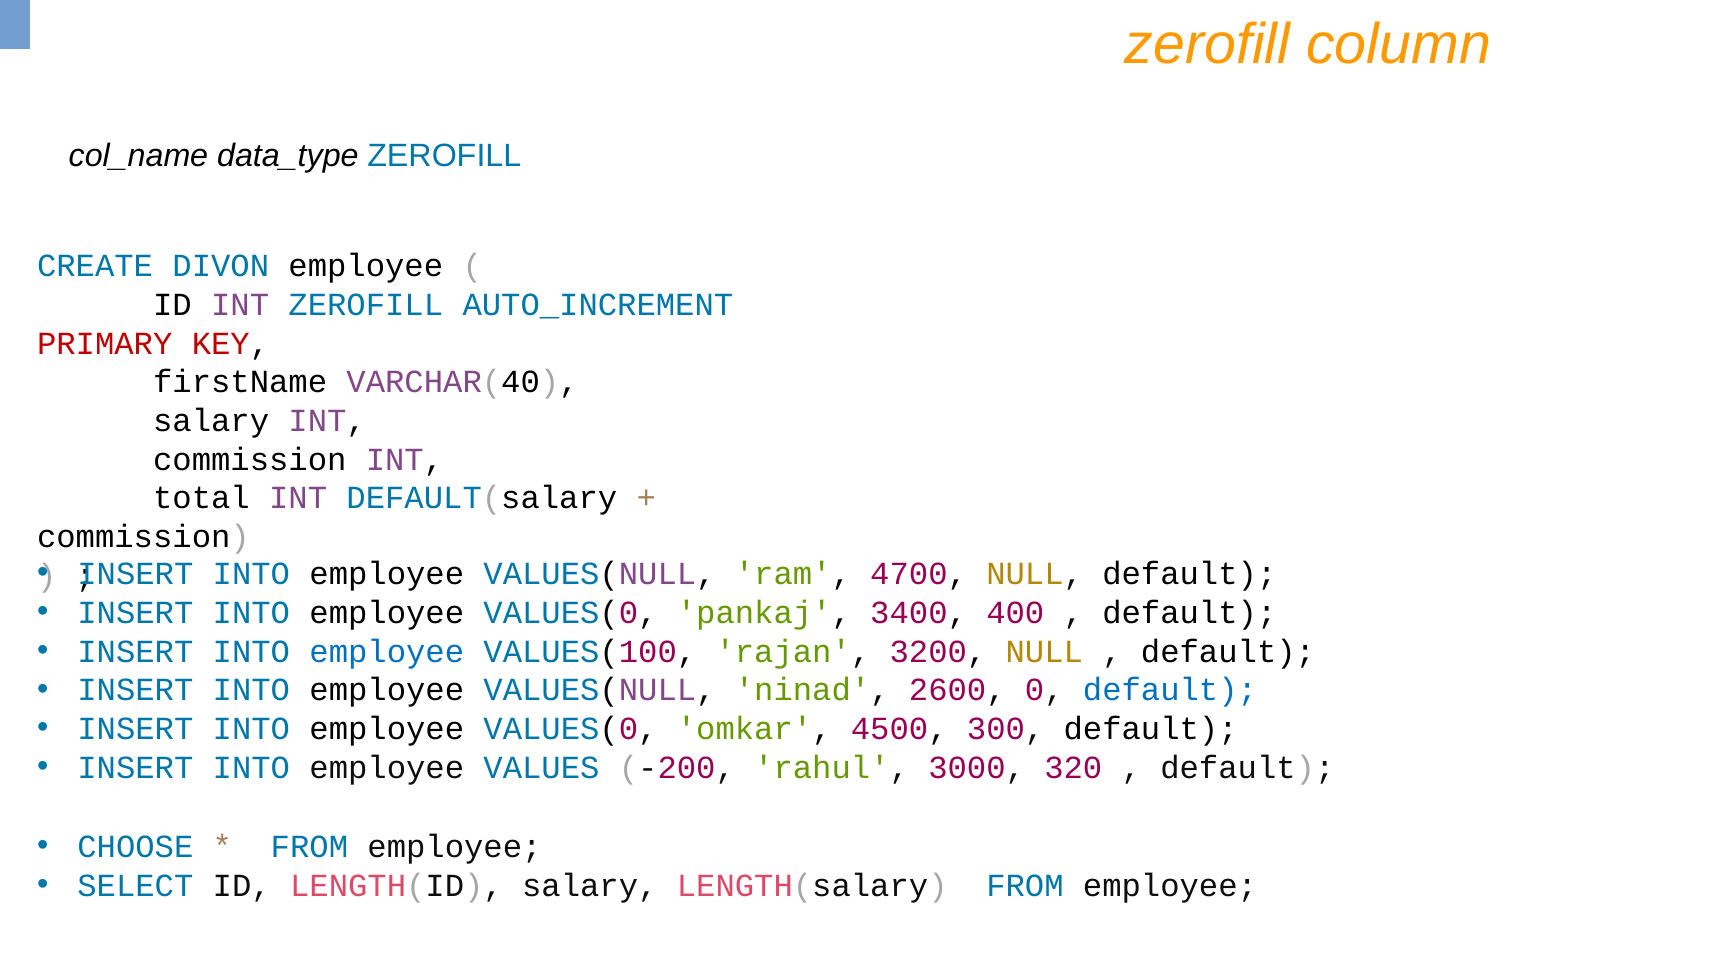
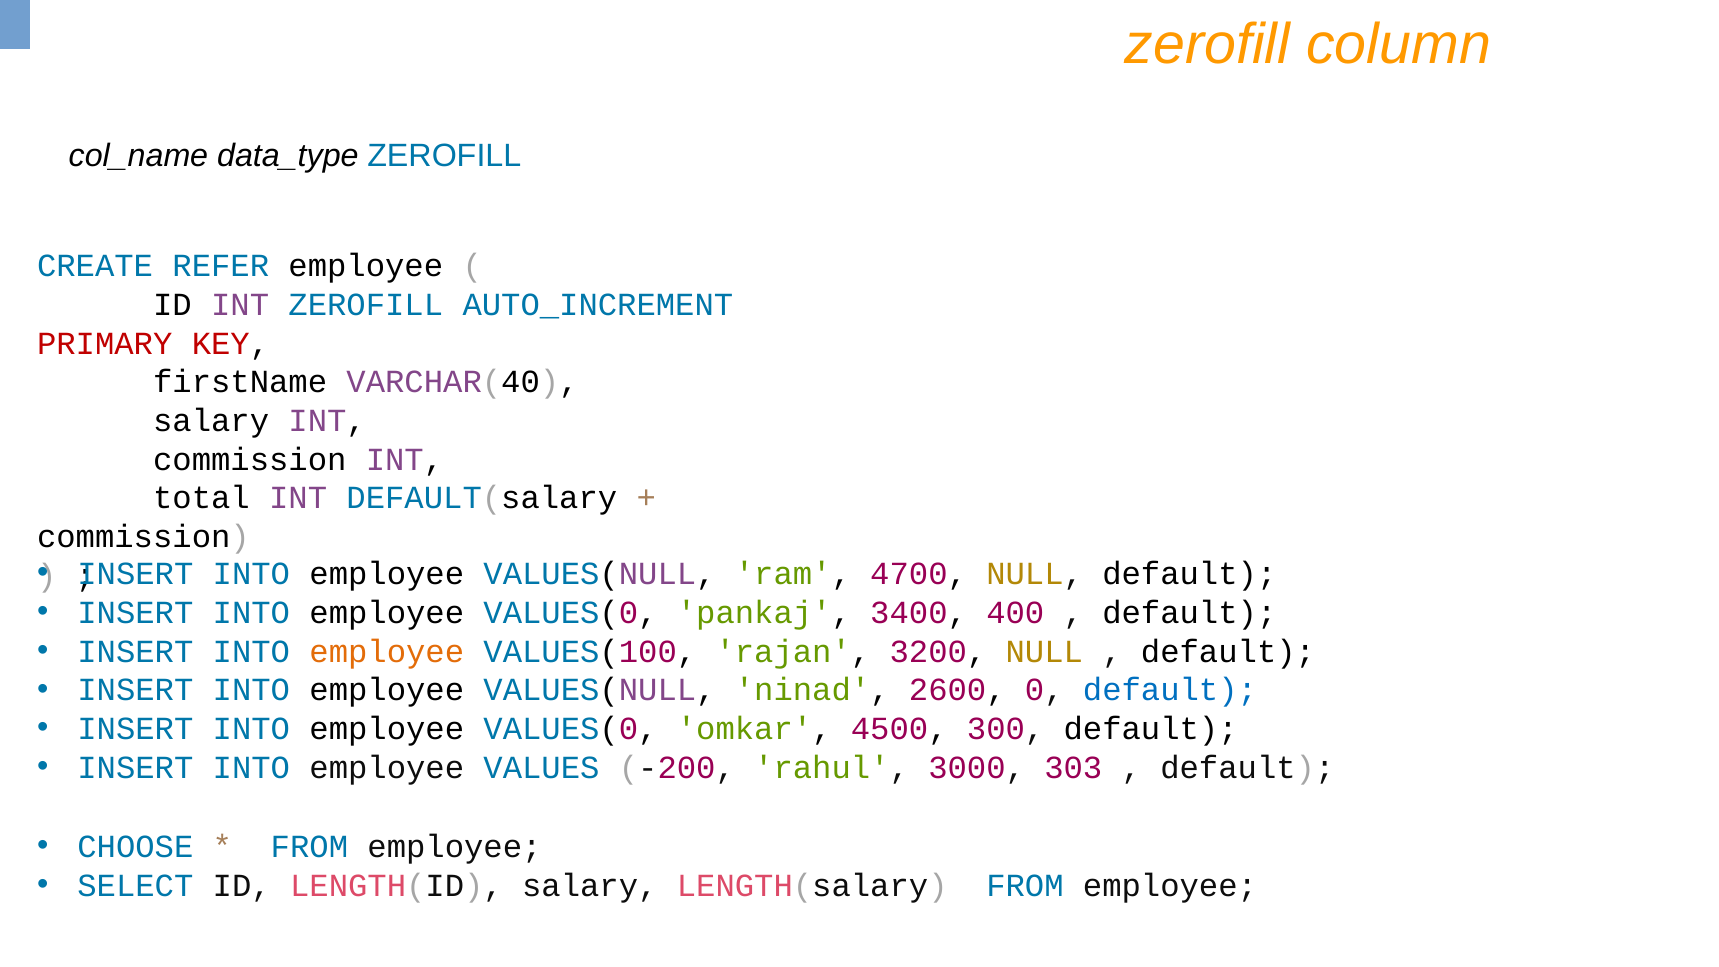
DIVON: DIVON -> REFER
employee at (387, 651) colour: blue -> orange
320: 320 -> 303
